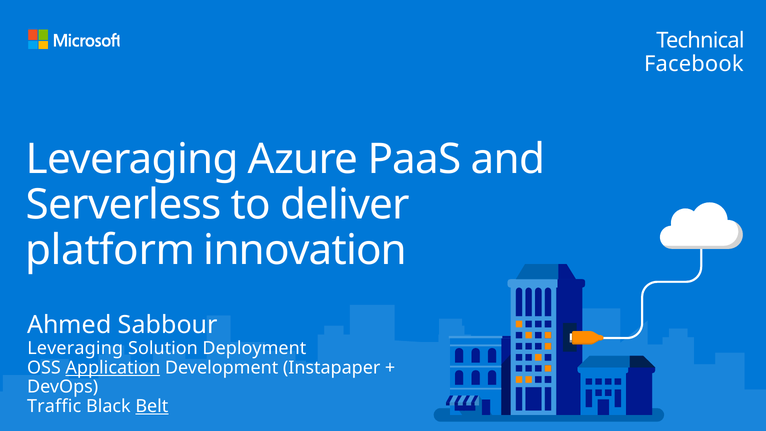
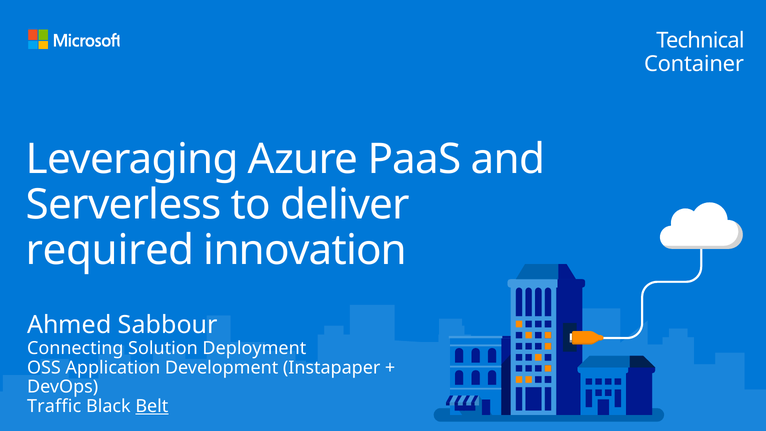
Facebook: Facebook -> Container
platform: platform -> required
Leveraging at (75, 348): Leveraging -> Connecting
Application underline: present -> none
